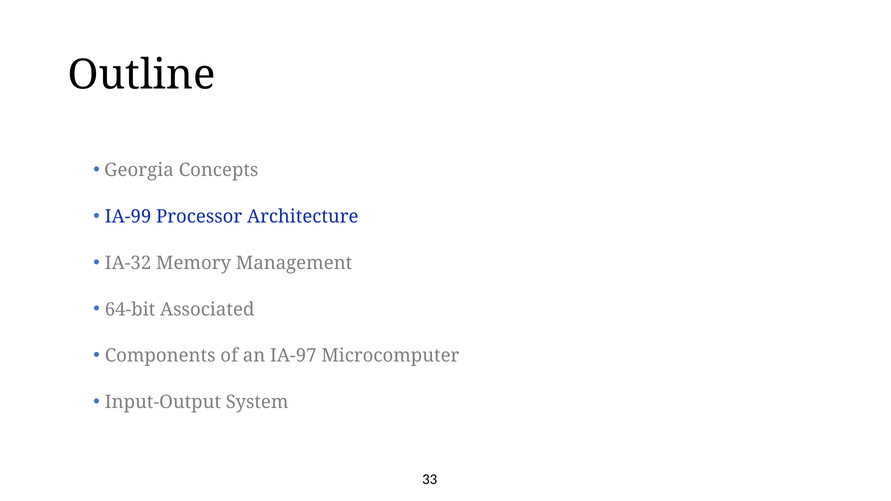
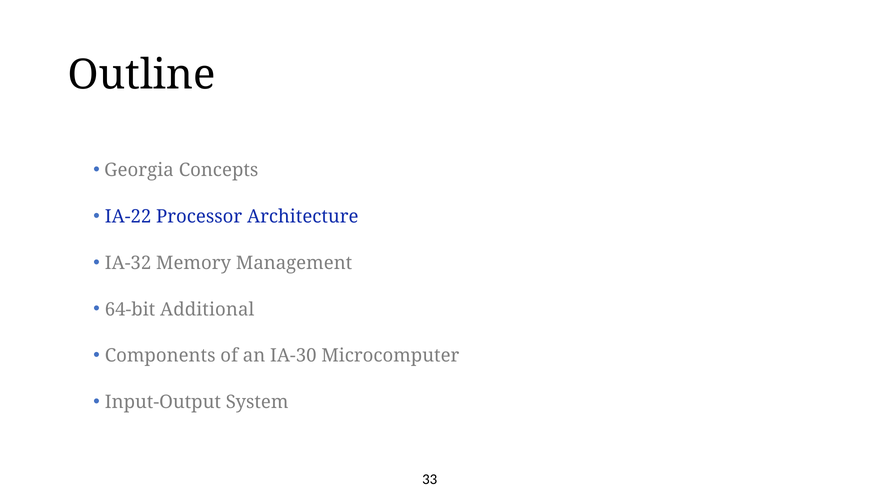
IA-99: IA-99 -> IA-22
Associated: Associated -> Additional
IA-97: IA-97 -> IA-30
